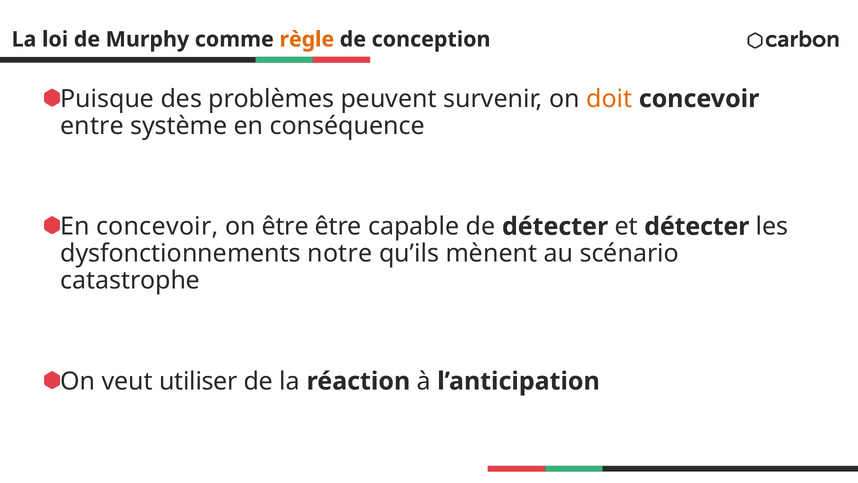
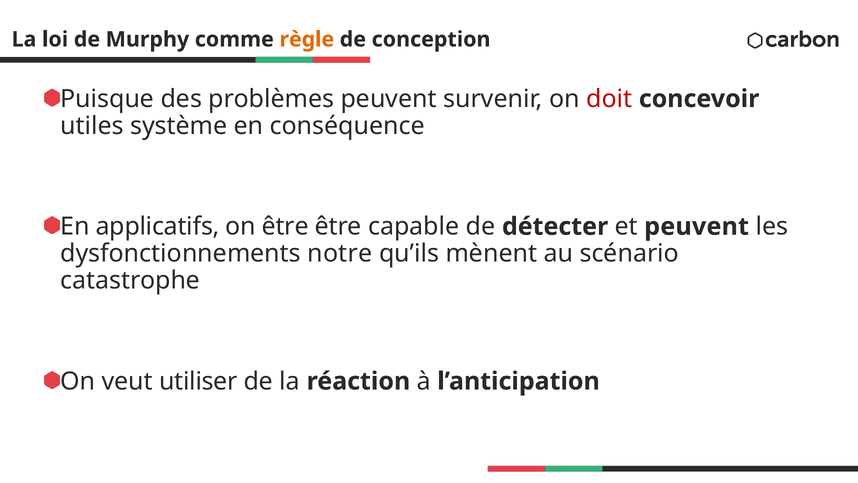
doit colour: orange -> red
entre: entre -> utiles
En concevoir: concevoir -> applicatifs
et détecter: détecter -> peuvent
